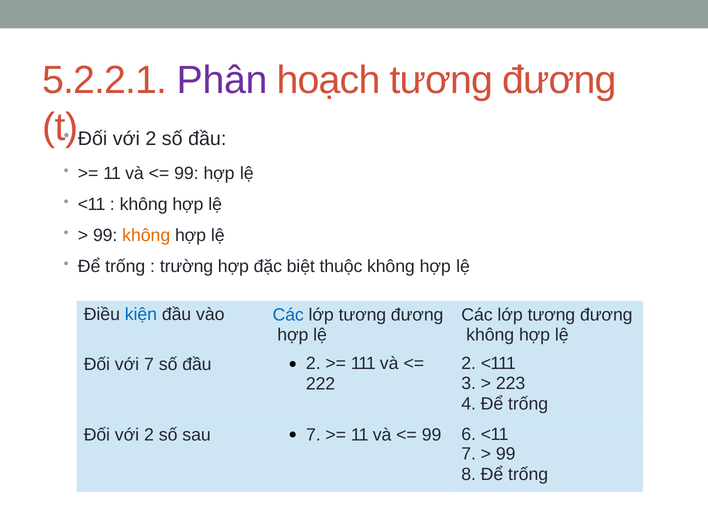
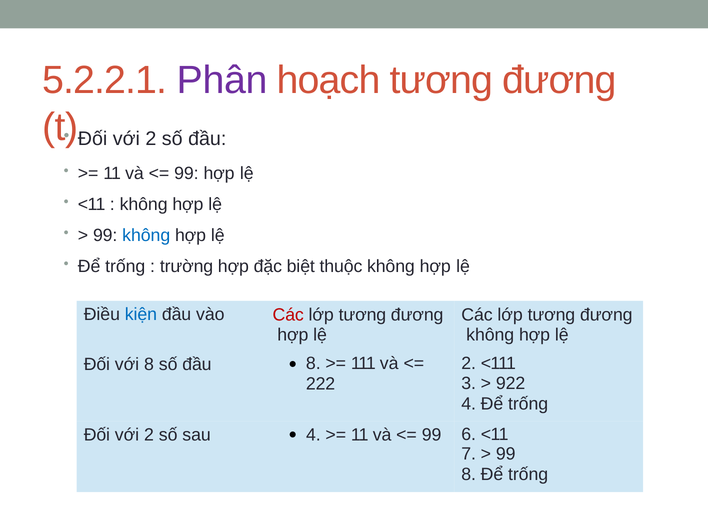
không at (146, 235) colour: orange -> blue
Các at (288, 315) colour: blue -> red
với 7: 7 -> 8
2 at (313, 364): 2 -> 8
223: 223 -> 922
7 at (313, 435): 7 -> 4
